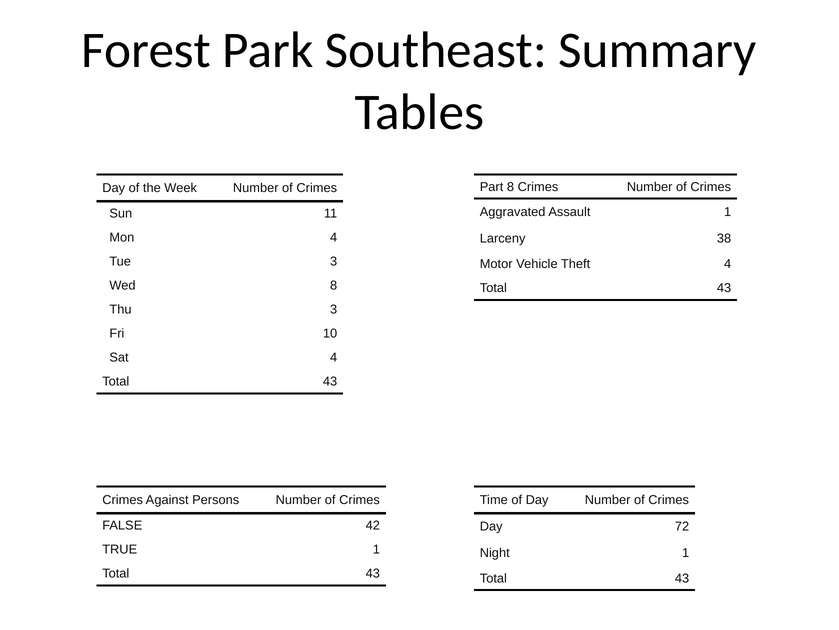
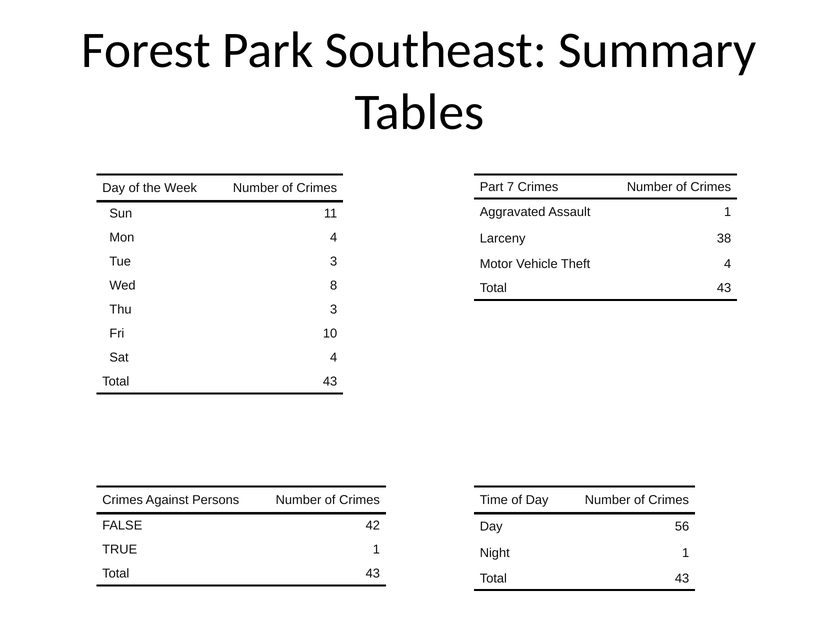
Part 8: 8 -> 7
72: 72 -> 56
